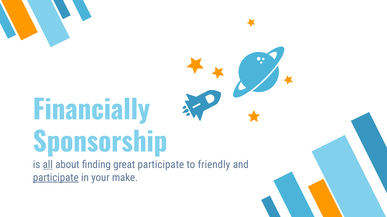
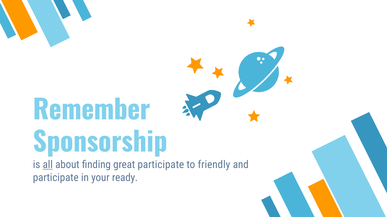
Financially: Financially -> Remember
participate at (56, 178) underline: present -> none
make: make -> ready
